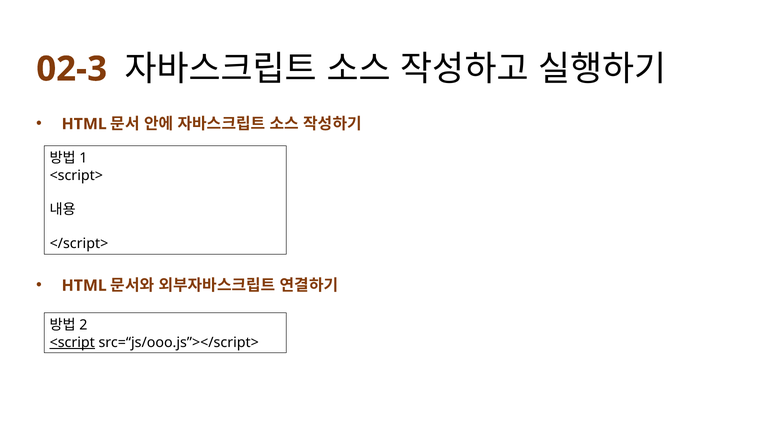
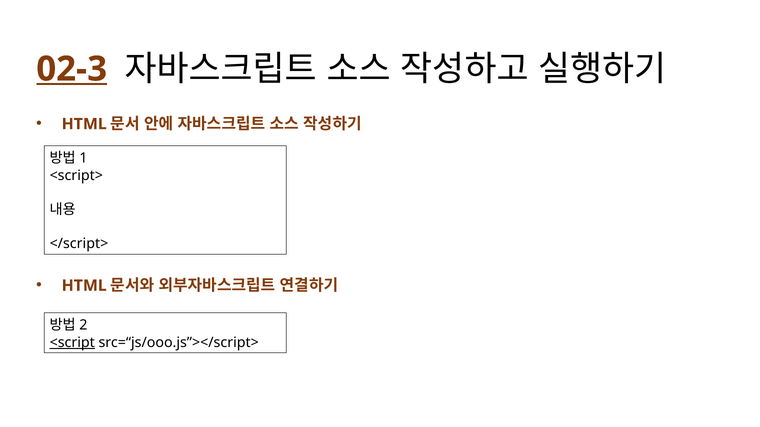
02-3 underline: none -> present
